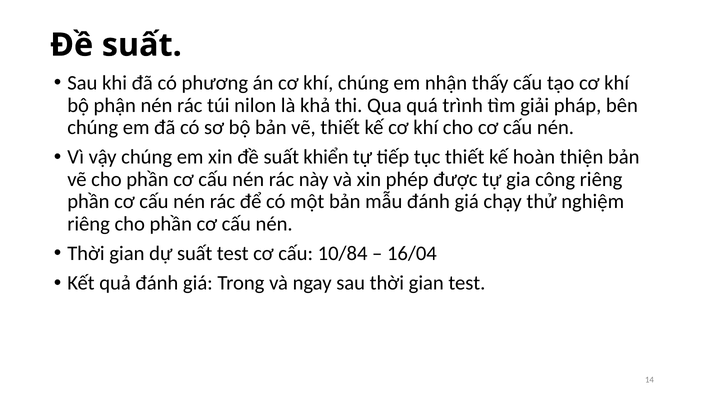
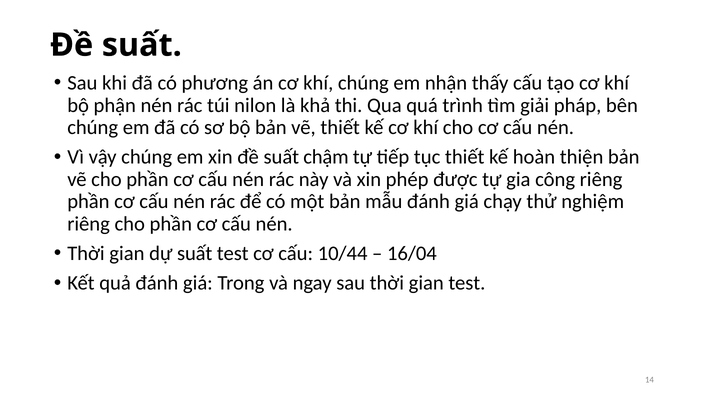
khiển: khiển -> chậm
10/84: 10/84 -> 10/44
